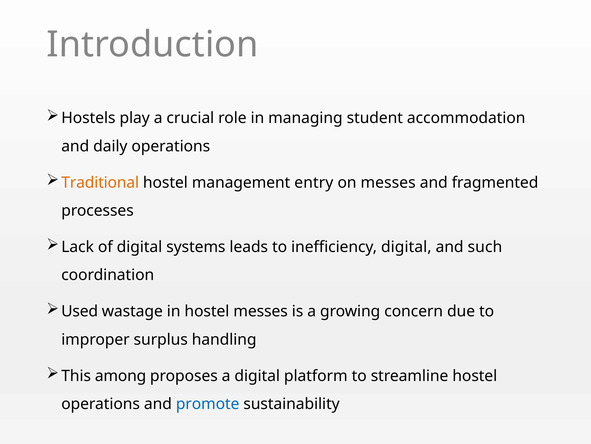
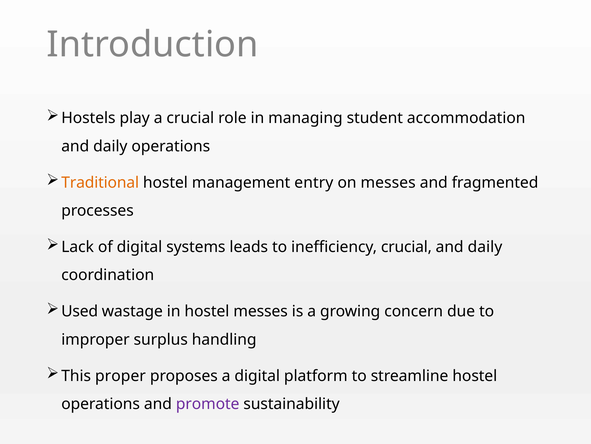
inefficiency digital: digital -> crucial
such at (485, 247): such -> daily
among: among -> proper
promote colour: blue -> purple
